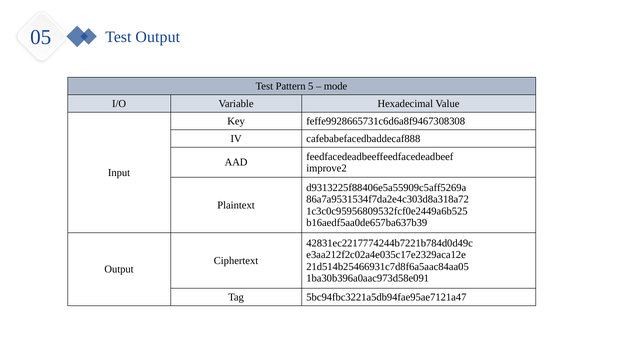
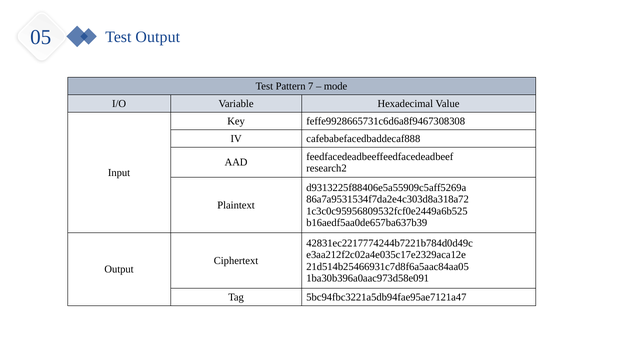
5: 5 -> 7
improve2: improve2 -> research2
